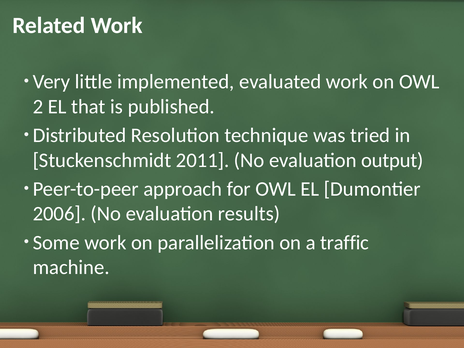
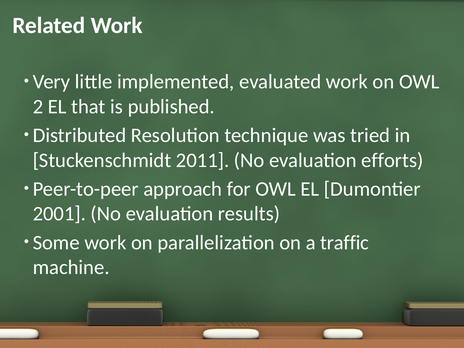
output: output -> efforts
2006: 2006 -> 2001
